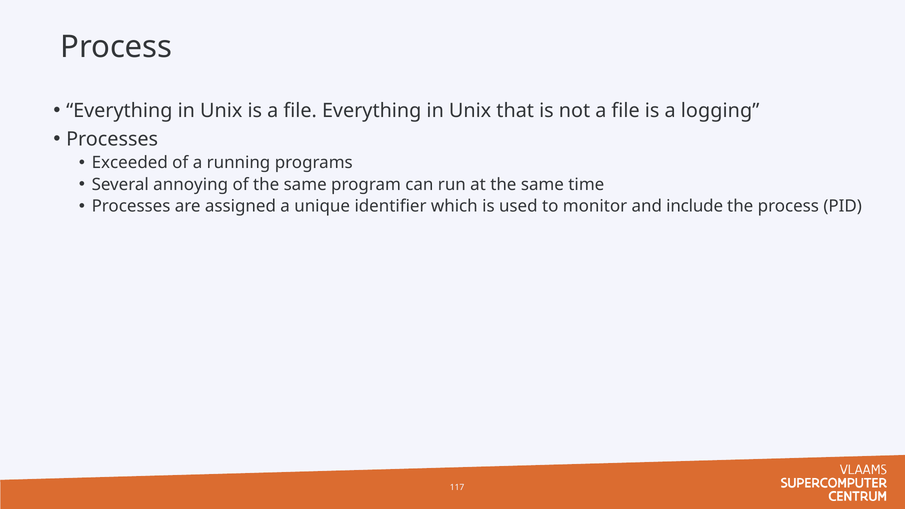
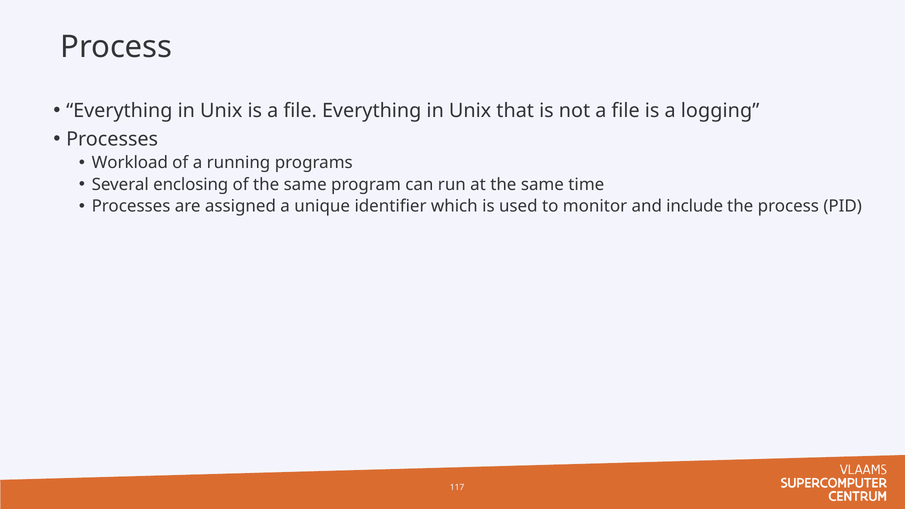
Exceeded: Exceeded -> Workload
annoying: annoying -> enclosing
